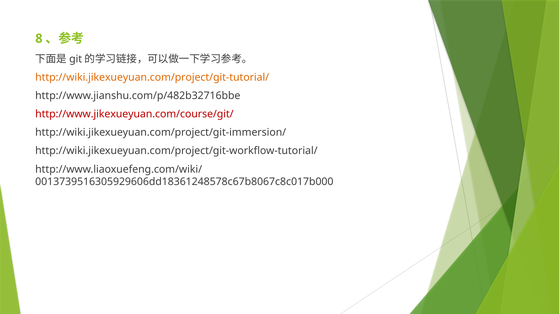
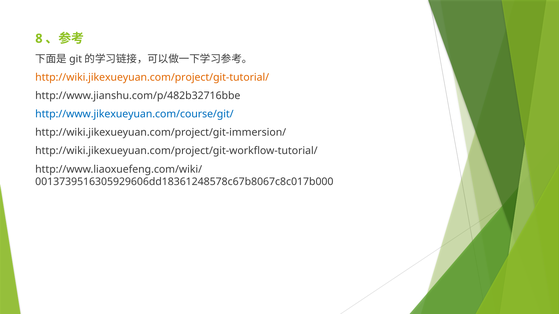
http://www.jikexueyuan.com/course/git/ colour: red -> blue
